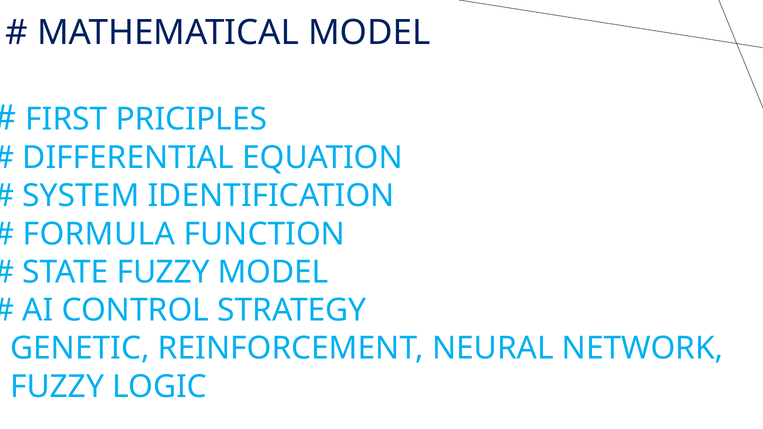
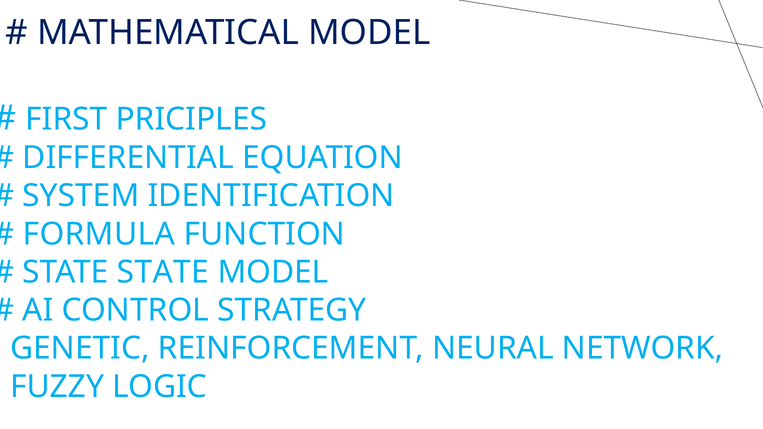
STATE FUZZY: FUZZY -> STATE
